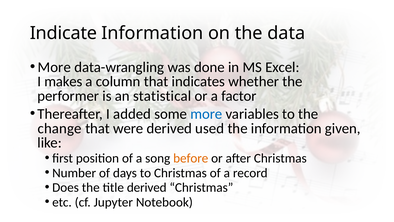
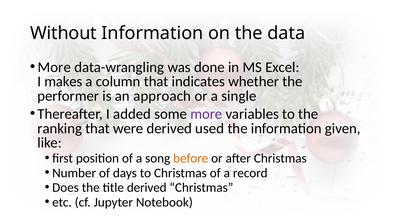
Indicate: Indicate -> Without
statistical: statistical -> approach
factor: factor -> single
more at (206, 114) colour: blue -> purple
change: change -> ranking
